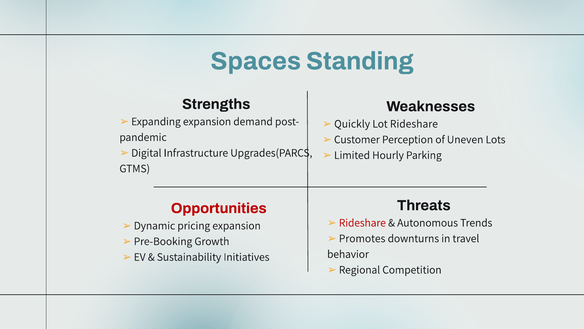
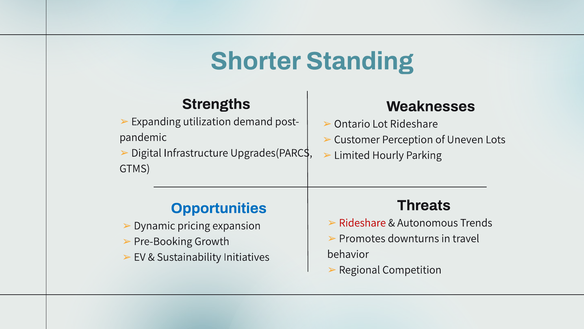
Spaces: Spaces -> Shorter
Expanding expansion: expansion -> utilization
Quickly: Quickly -> Ontario
Opportunities colour: red -> blue
